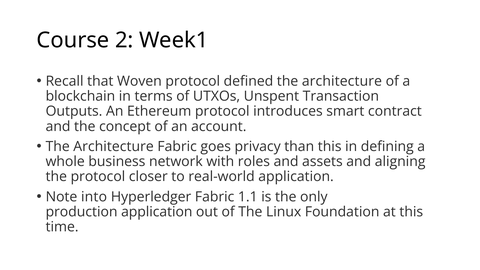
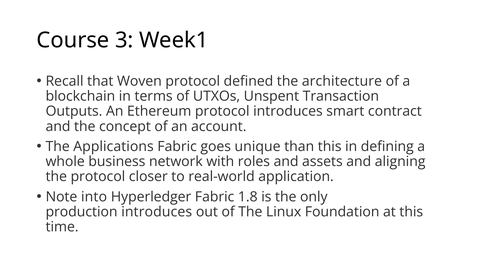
2: 2 -> 3
Architecture at (114, 147): Architecture -> Applications
privacy: privacy -> unique
1.1: 1.1 -> 1.8
production application: application -> introduces
